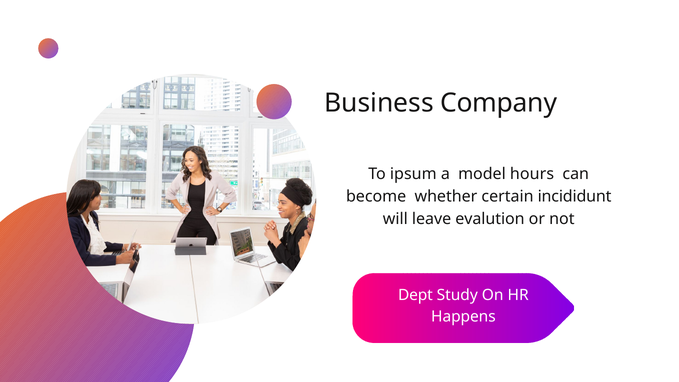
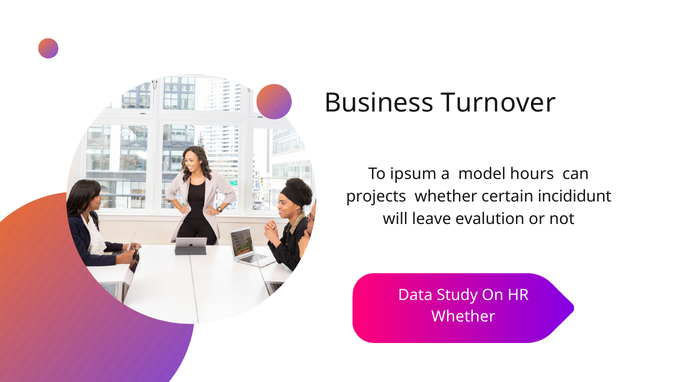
Company: Company -> Turnover
become: become -> projects
Dept: Dept -> Data
Happens at (463, 317): Happens -> Whether
